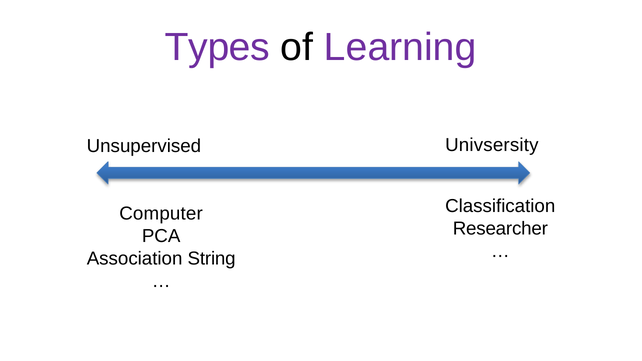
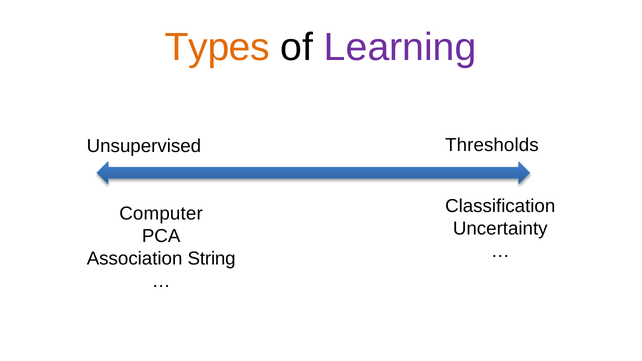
Types colour: purple -> orange
Univsersity: Univsersity -> Thresholds
Researcher: Researcher -> Uncertainty
